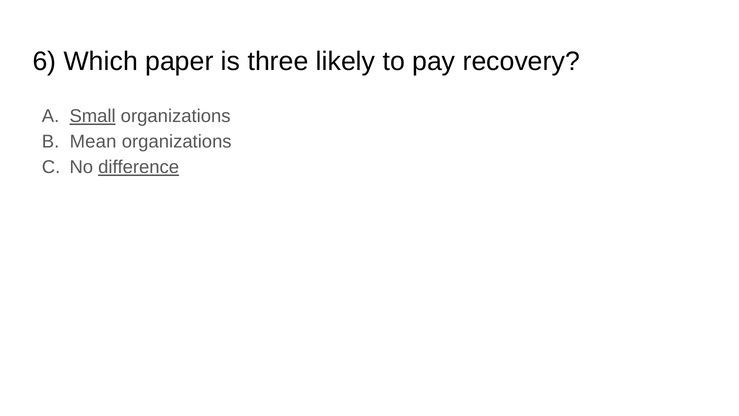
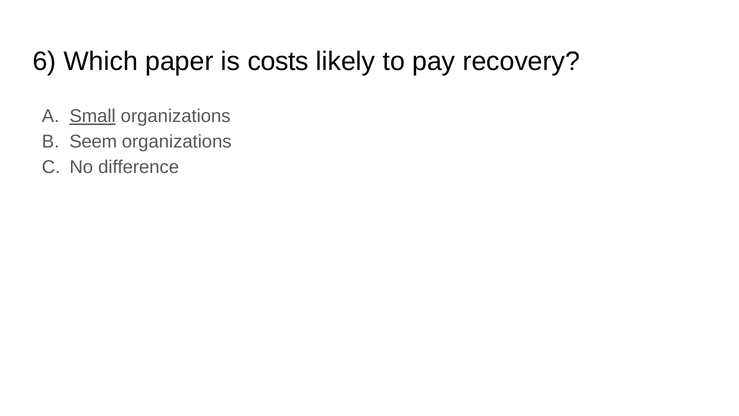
three: three -> costs
Mean: Mean -> Seem
difference underline: present -> none
